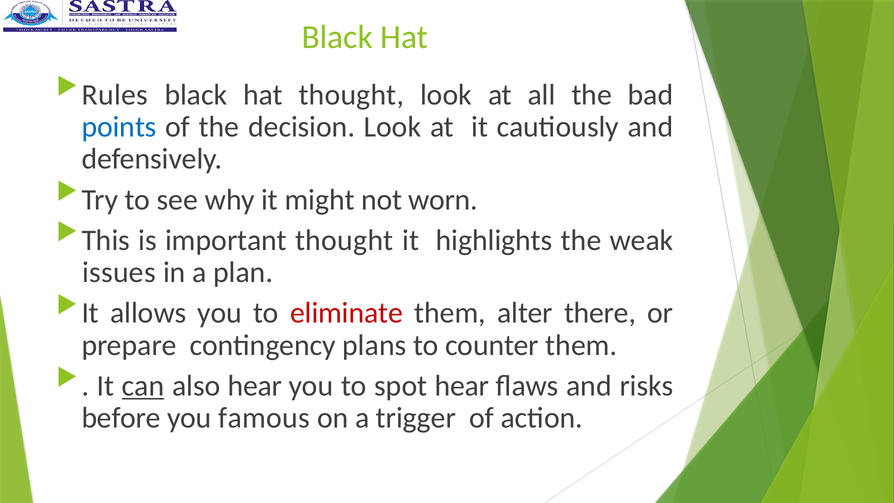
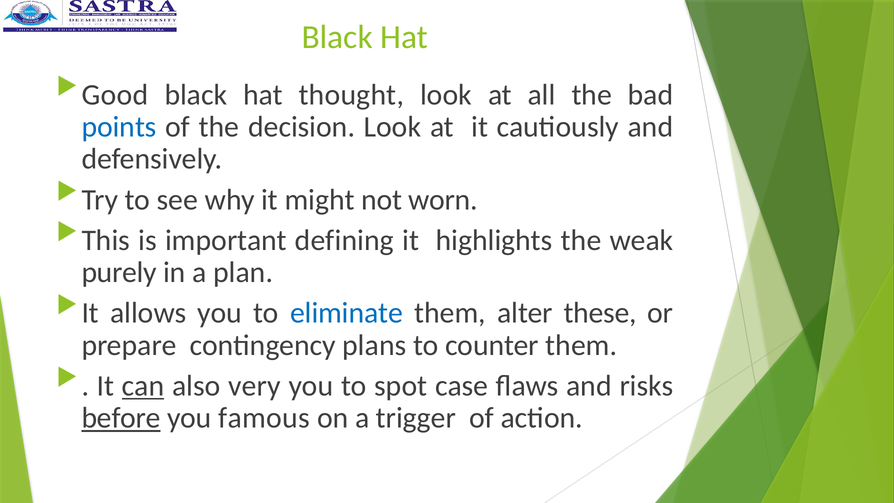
Rules: Rules -> Good
important thought: thought -> defining
issues: issues -> purely
eliminate colour: red -> blue
there: there -> these
also hear: hear -> very
spot hear: hear -> case
before underline: none -> present
